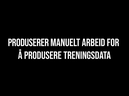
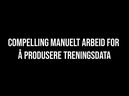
PRODUSERER: PRODUSERER -> COMPELLING
